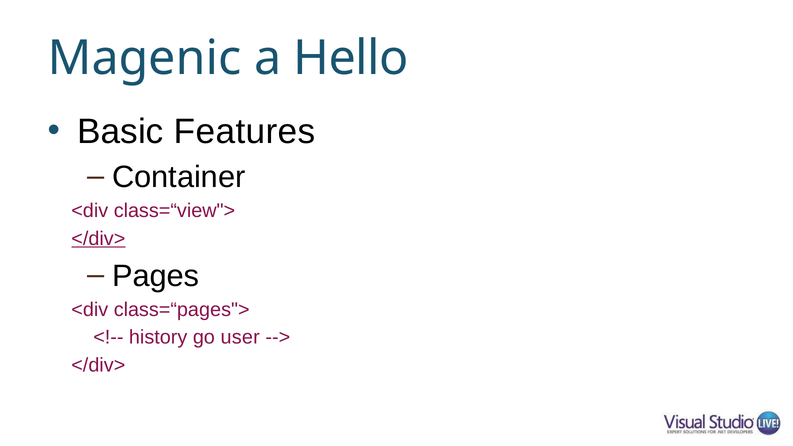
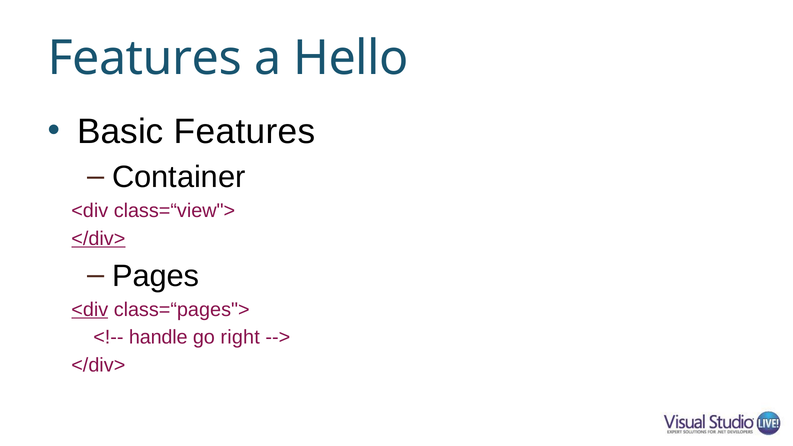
Magenic at (145, 58): Magenic -> Features
<div at (90, 310) underline: none -> present
history: history -> handle
user: user -> right
